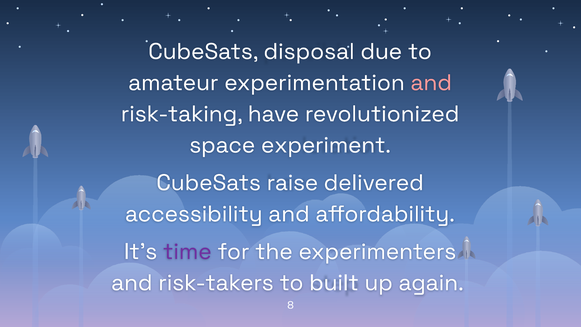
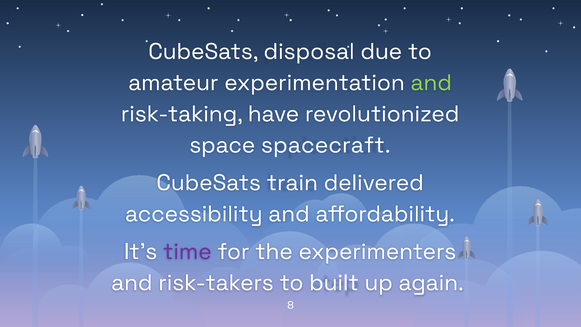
and at (431, 83) colour: pink -> light green
experiment: experiment -> spacecraft
raise: raise -> train
